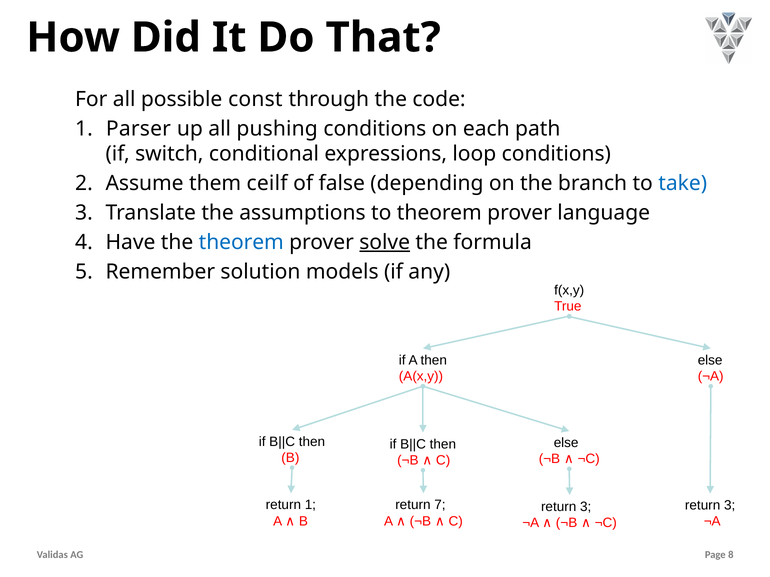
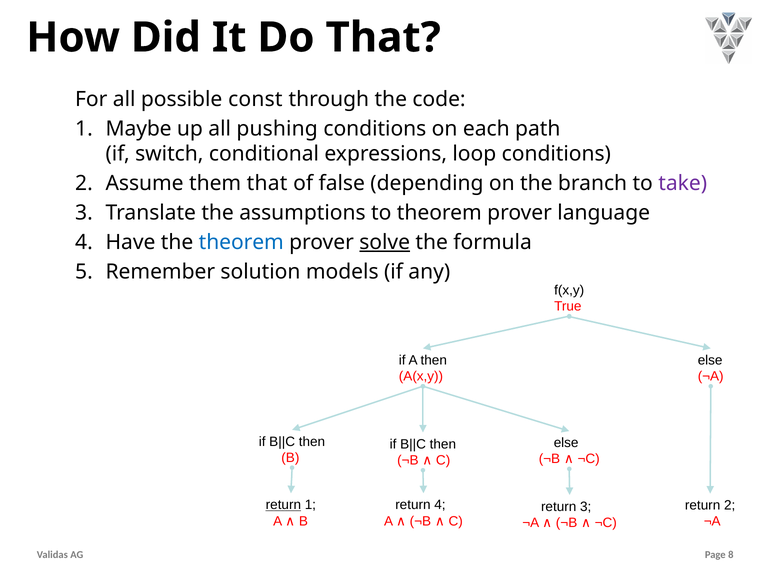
Parser: Parser -> Maybe
them ceilf: ceilf -> that
take colour: blue -> purple
return at (283, 505) underline: none -> present
return 7: 7 -> 4
3 at (730, 506): 3 -> 2
